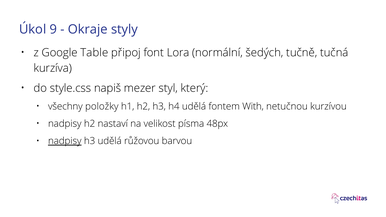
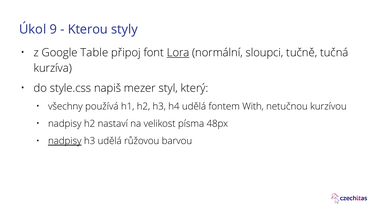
Okraje: Okraje -> Kterou
Lora underline: none -> present
šedých: šedých -> sloupci
položky: položky -> používá
